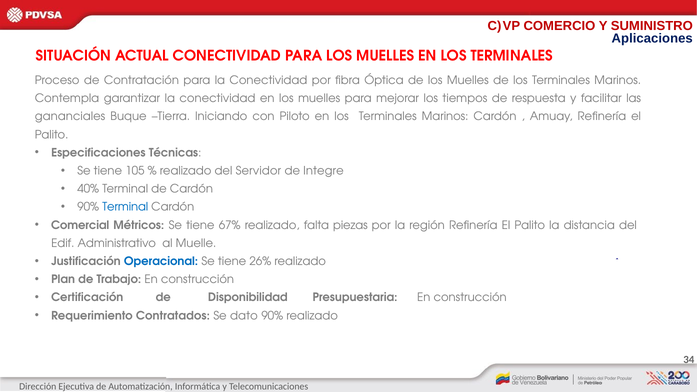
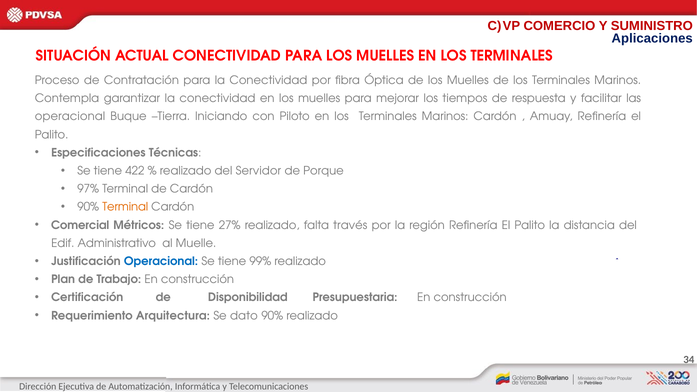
gananciales at (70, 117): gananciales -> operacional
105: 105 -> 422
Integre: Integre -> Porque
40%: 40% -> 97%
Terminal at (125, 207) colour: blue -> orange
67%: 67% -> 27%
piezas: piezas -> través
26%: 26% -> 99%
Contratados: Contratados -> Arquitectura
